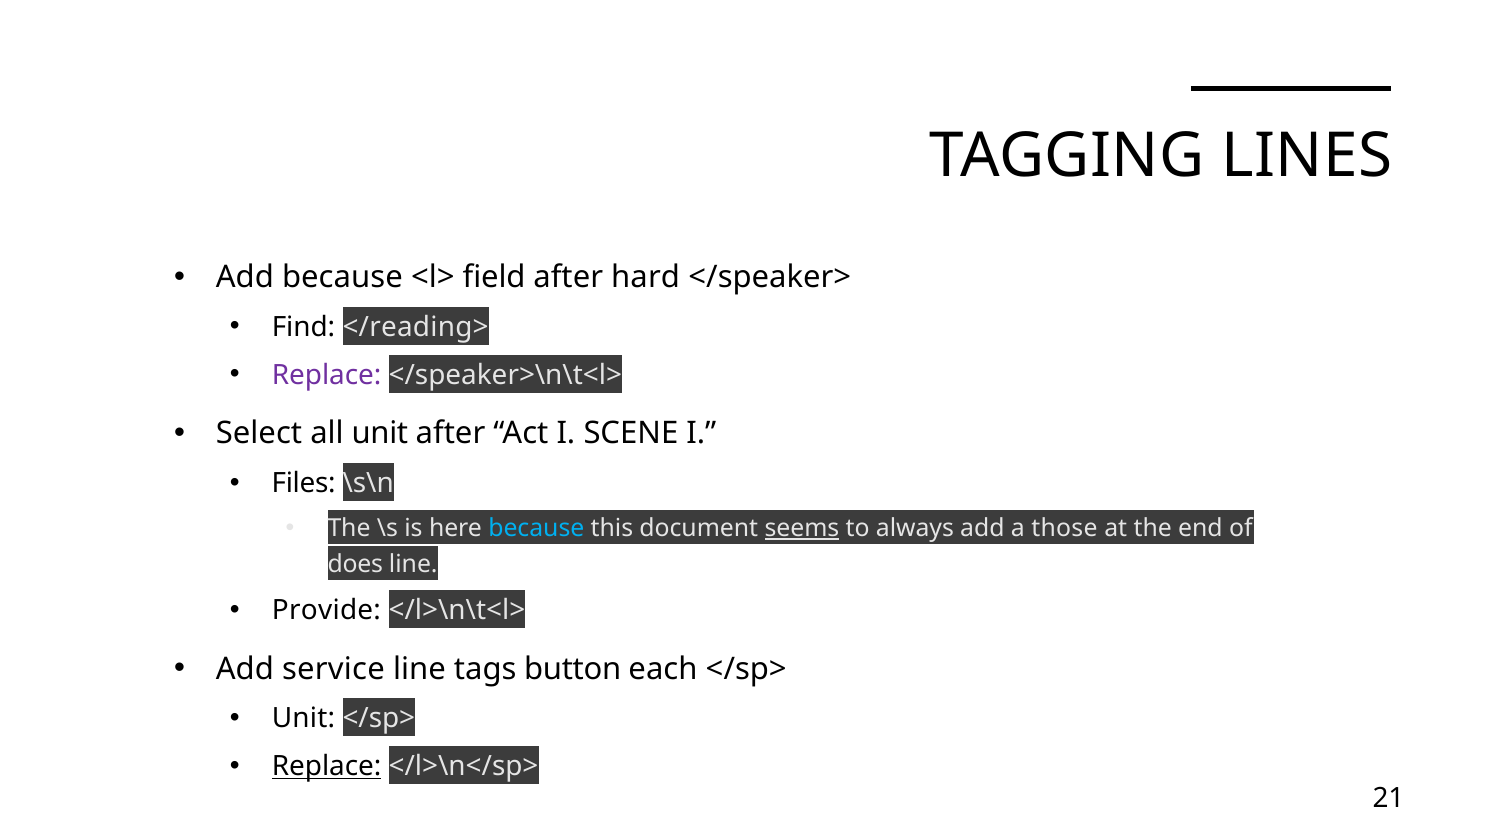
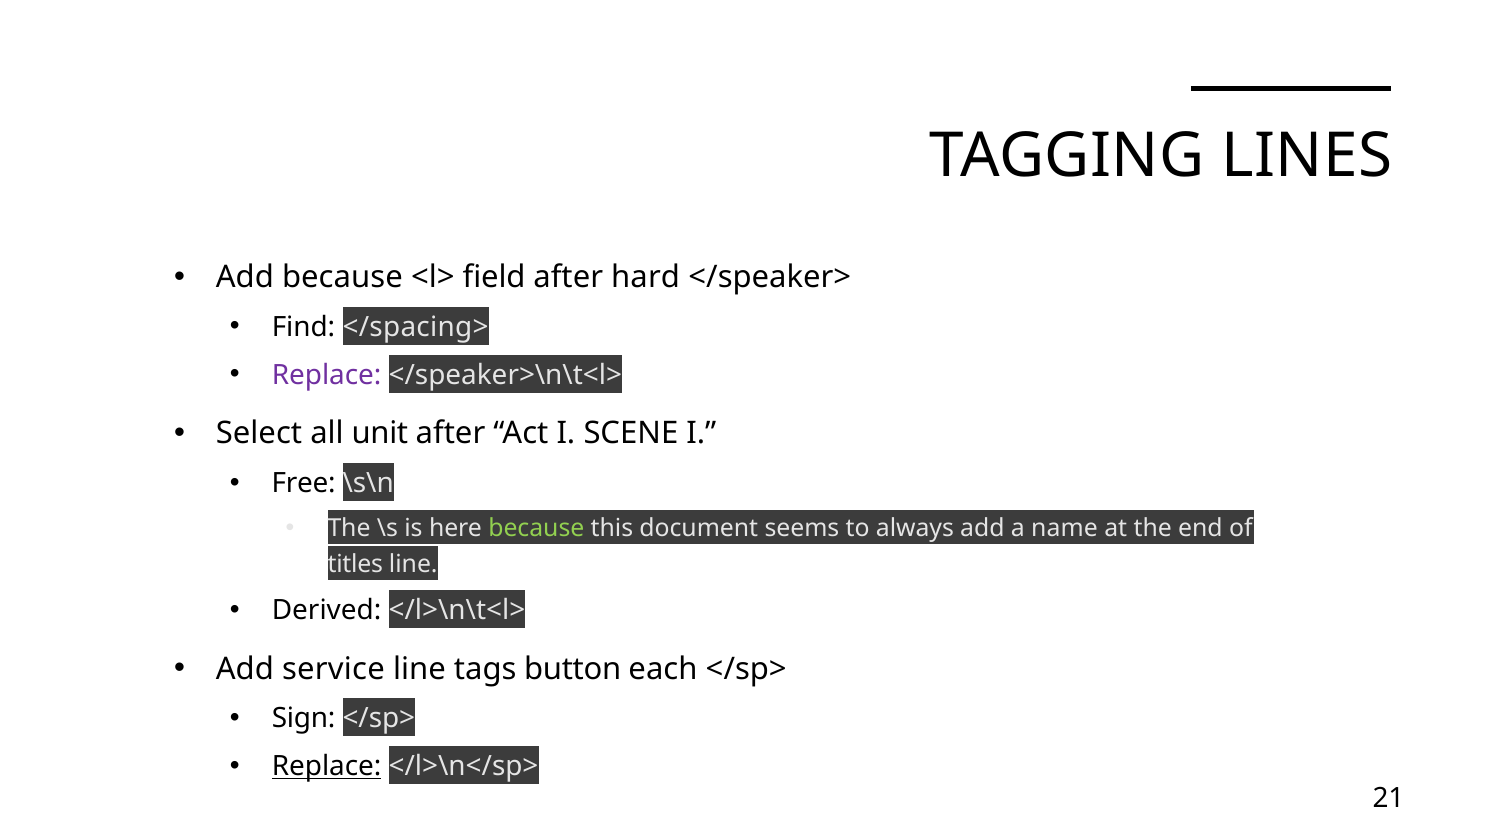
</reading>: </reading> -> </spacing>
Files: Files -> Free
because at (536, 528) colour: light blue -> light green
seems underline: present -> none
those: those -> name
does: does -> titles
Provide: Provide -> Derived
Unit at (303, 718): Unit -> Sign
